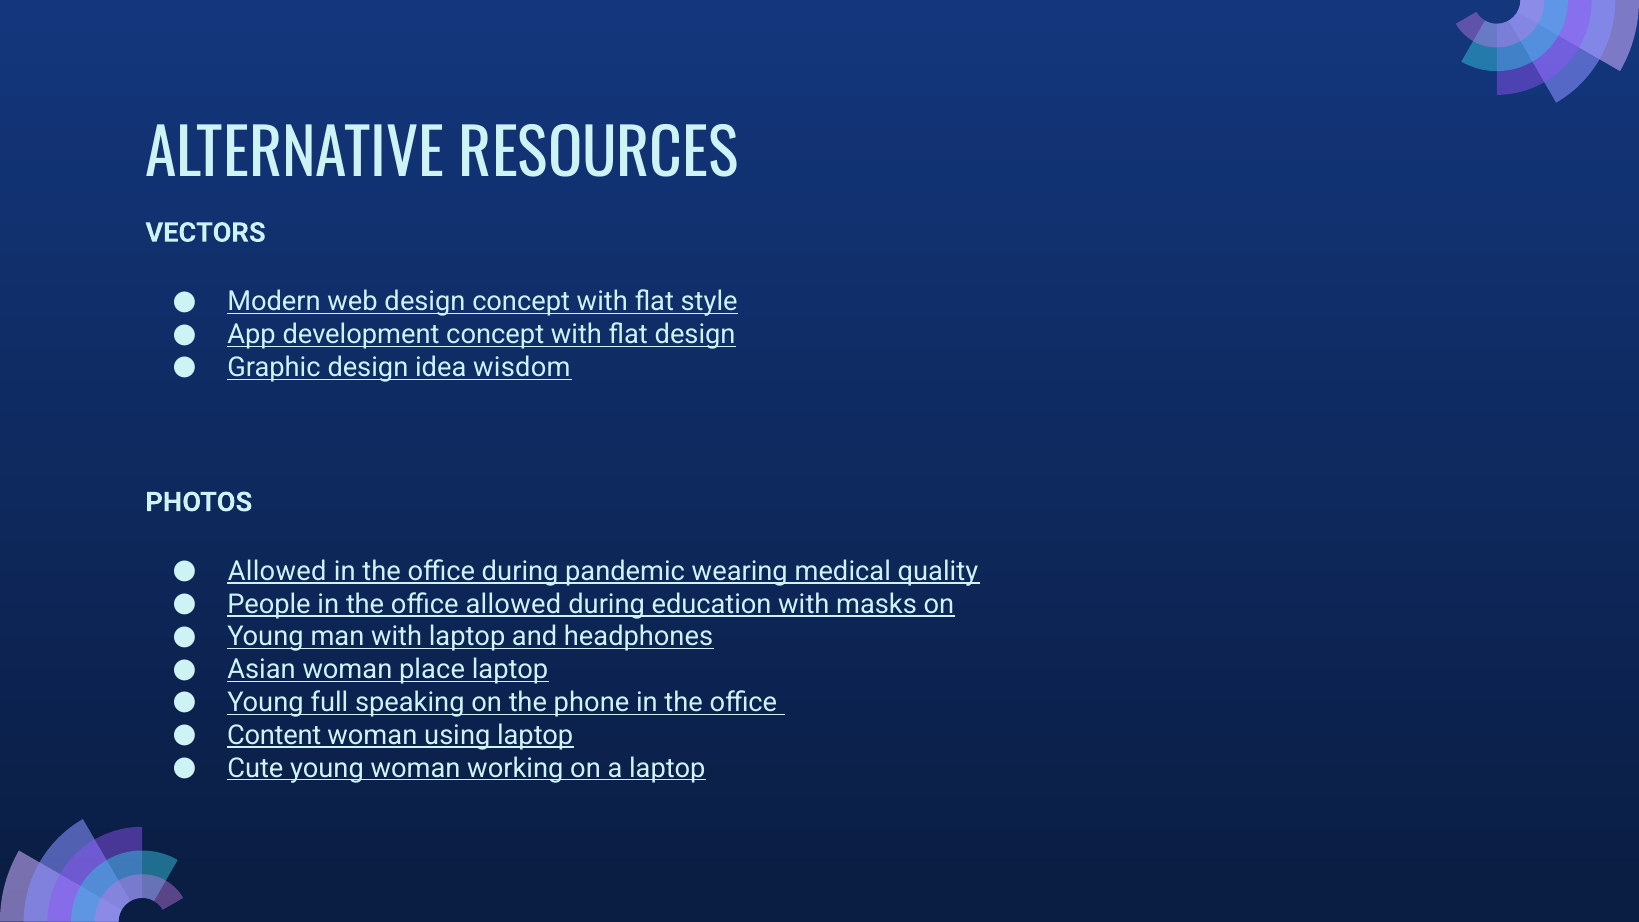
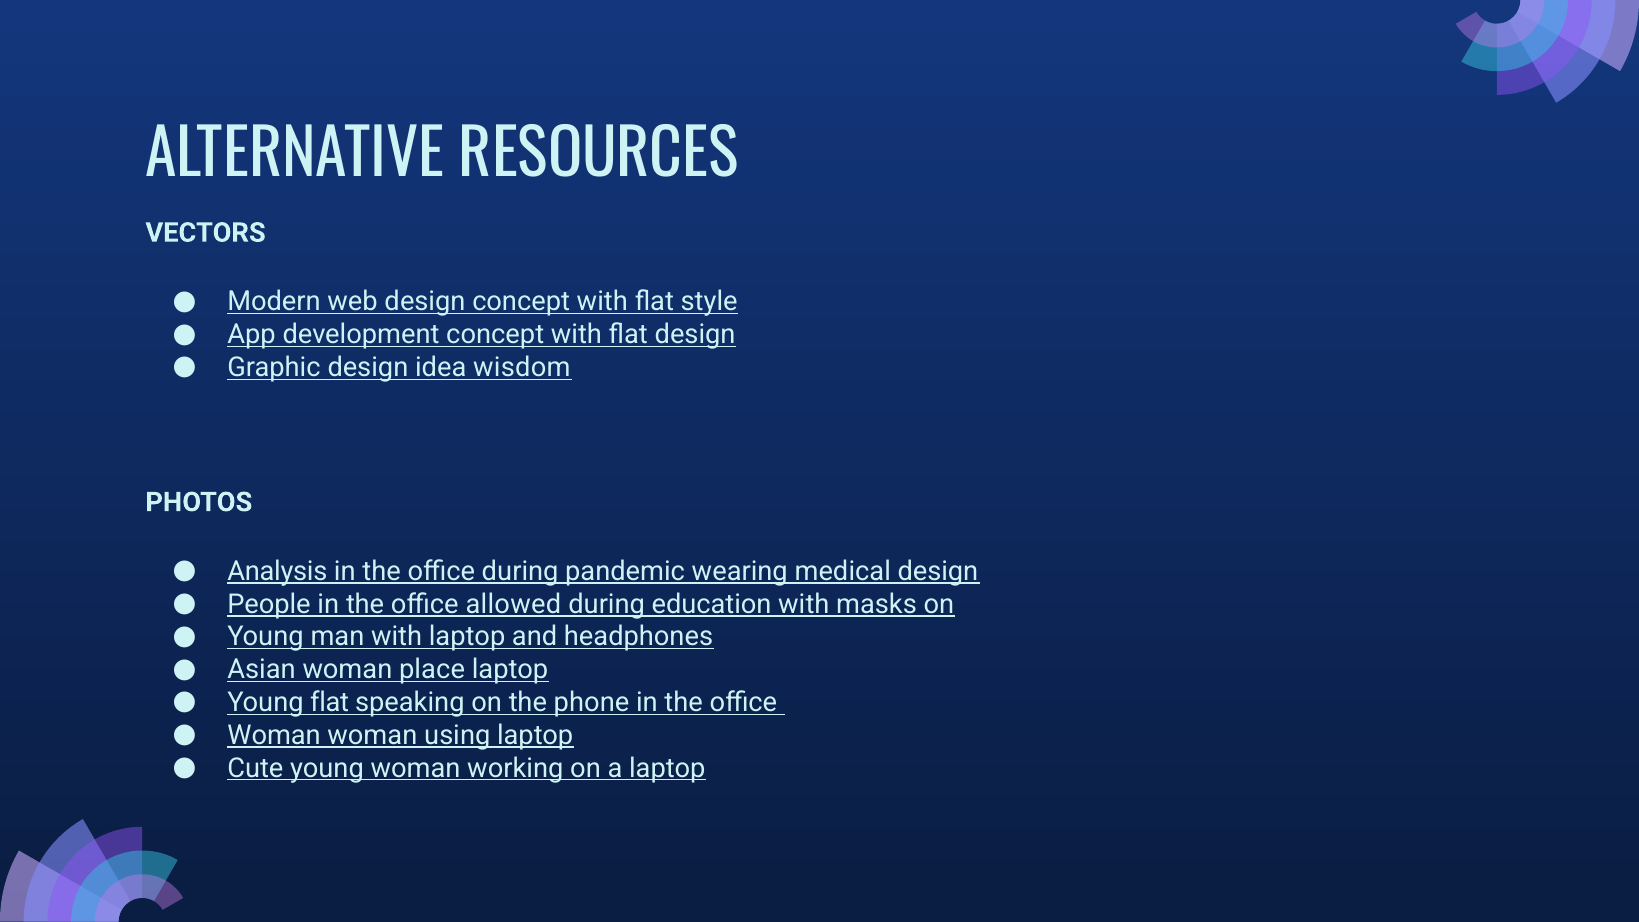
Allowed at (277, 571): Allowed -> Analysis
medical quality: quality -> design
Young full: full -> flat
Content at (274, 735): Content -> Woman
